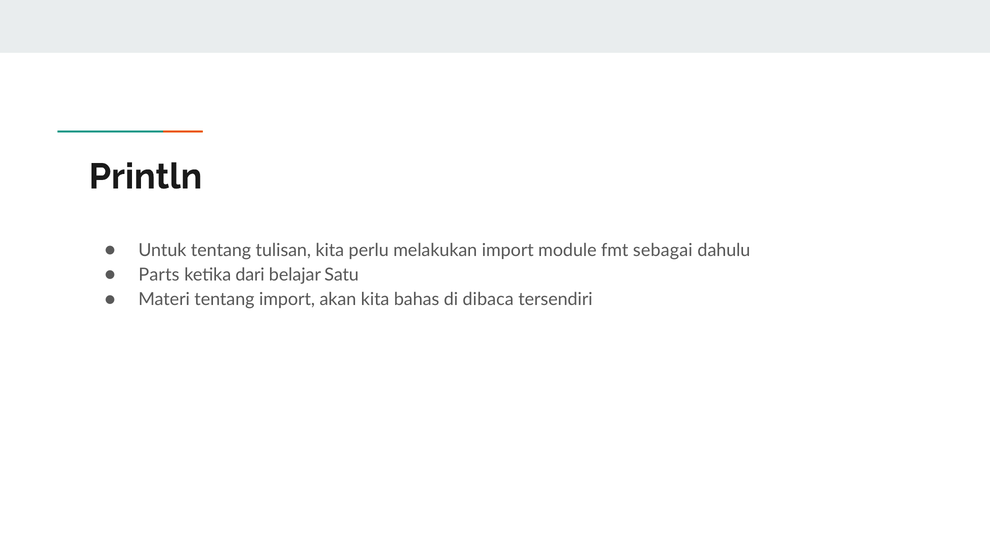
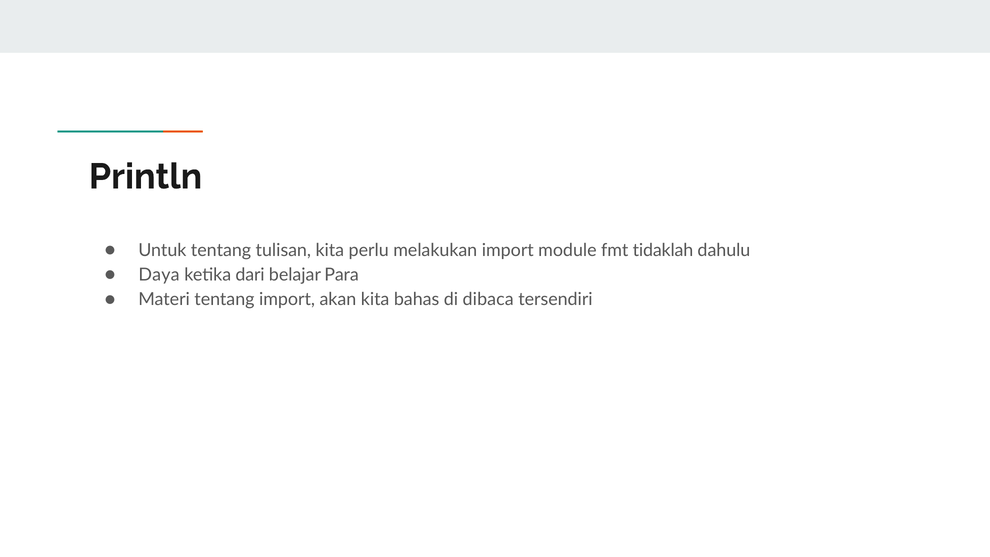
sebagai: sebagai -> tidaklah
Parts: Parts -> Daya
Satu: Satu -> Para
